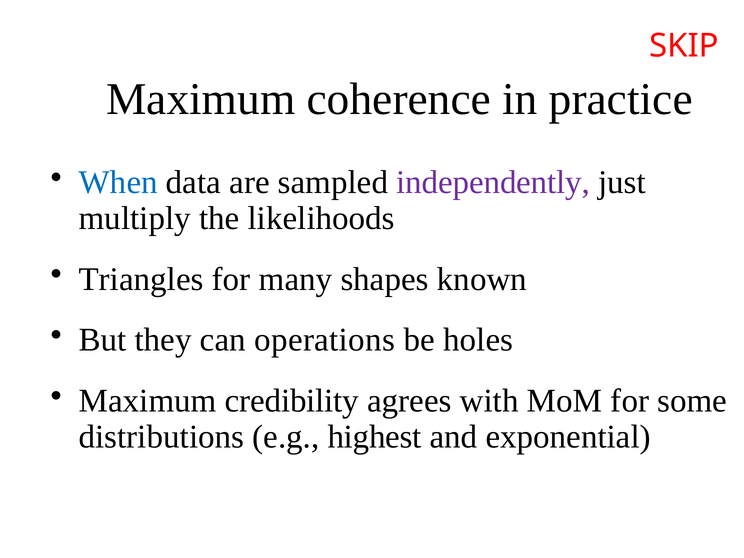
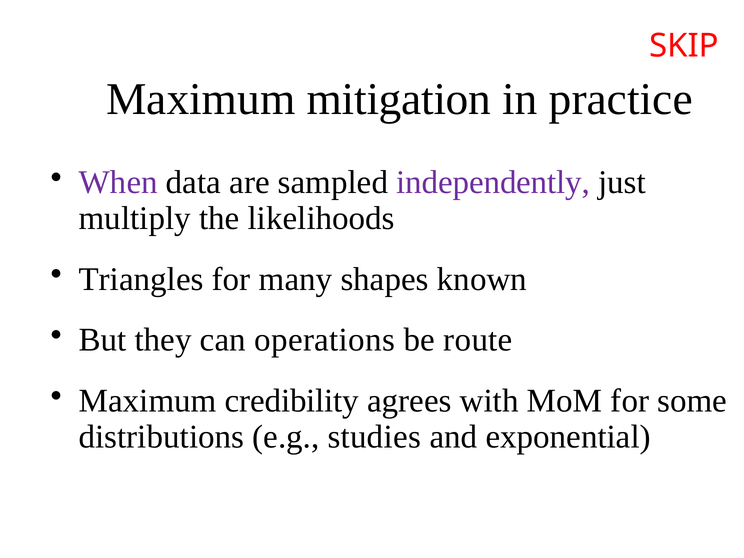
coherence: coherence -> mitigation
When colour: blue -> purple
holes: holes -> route
highest: highest -> studies
